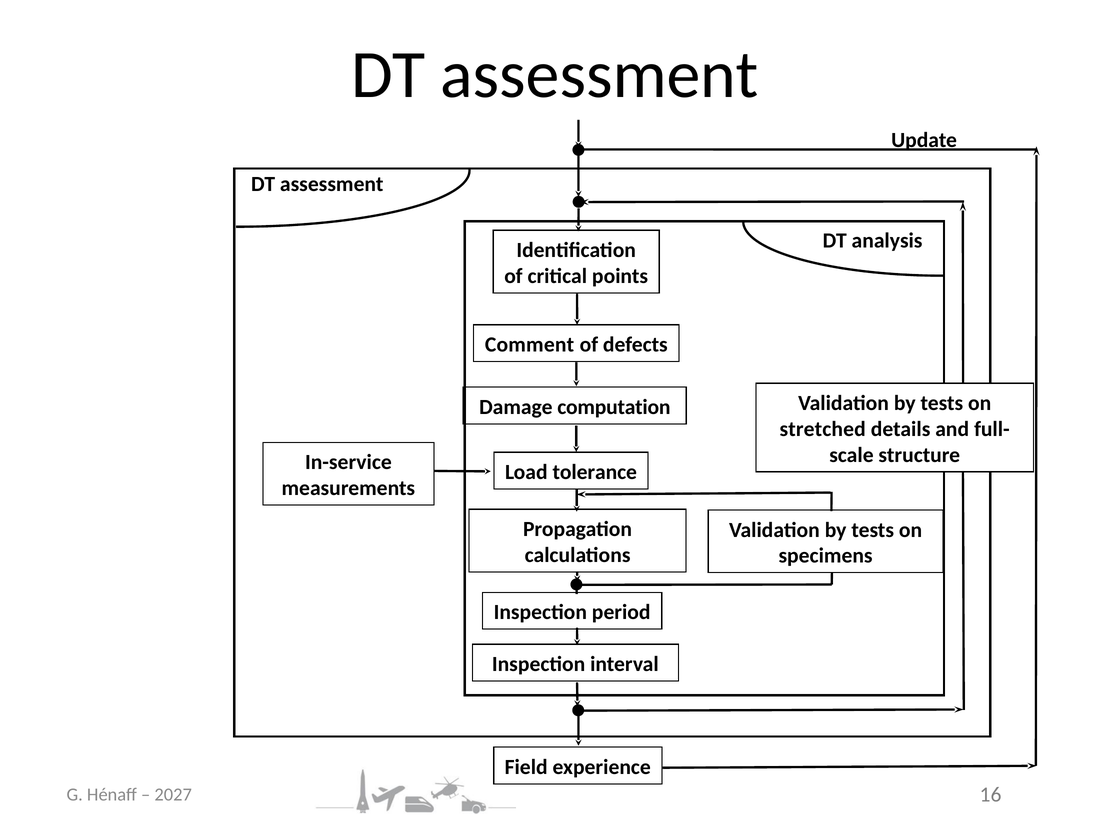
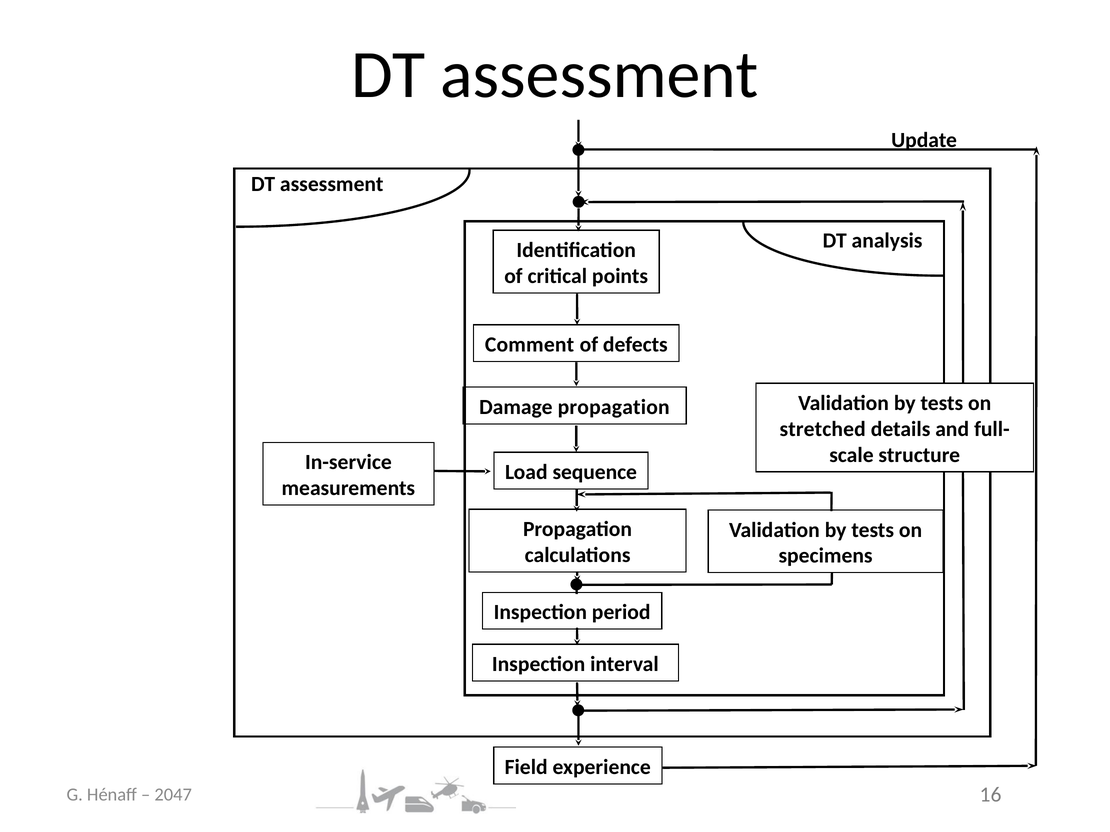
Damage computation: computation -> propagation
tolerance: tolerance -> sequence
2027: 2027 -> 2047
